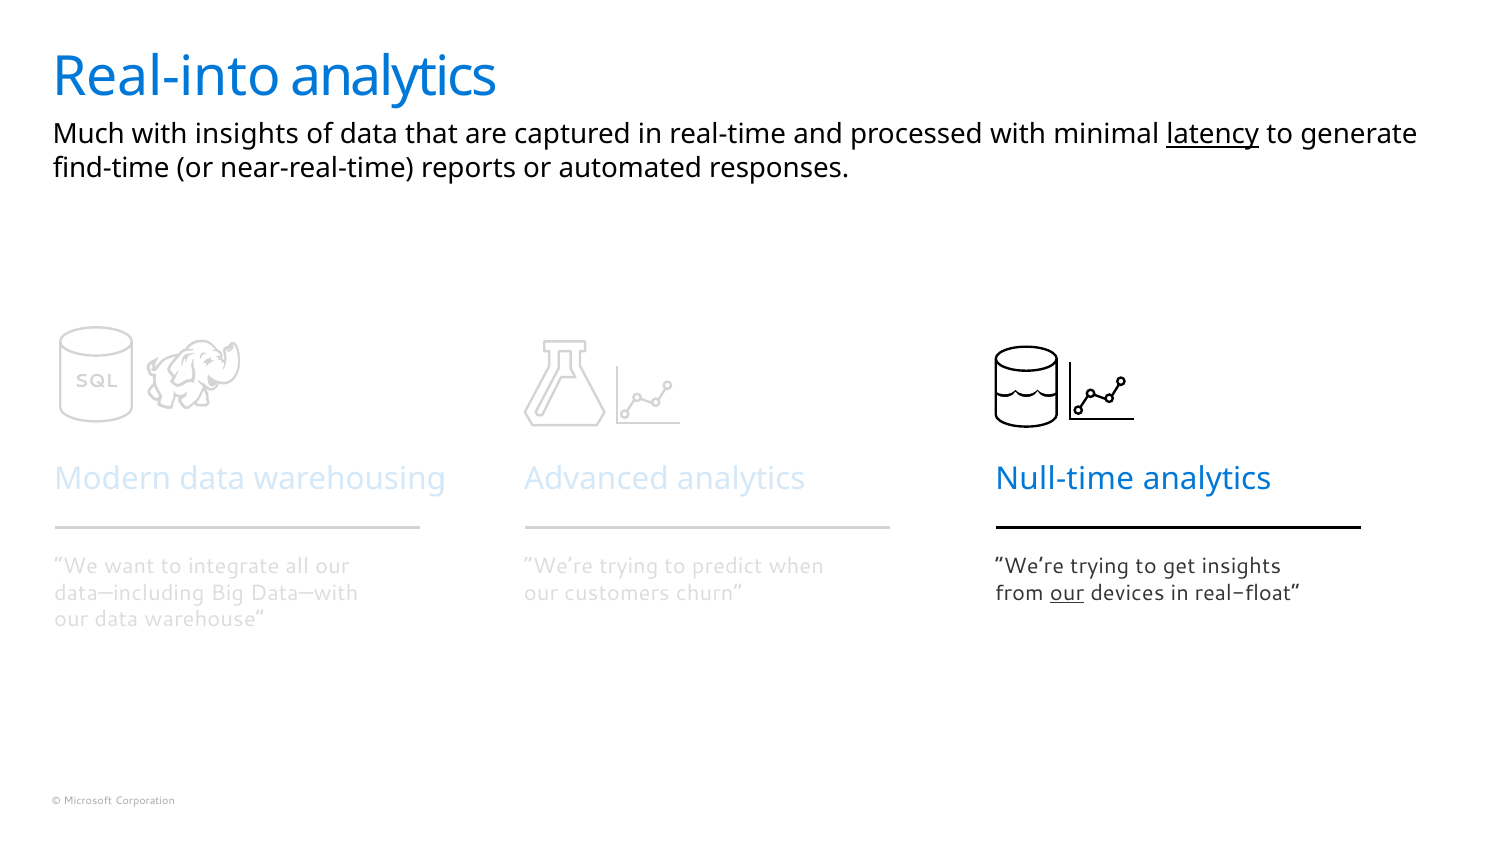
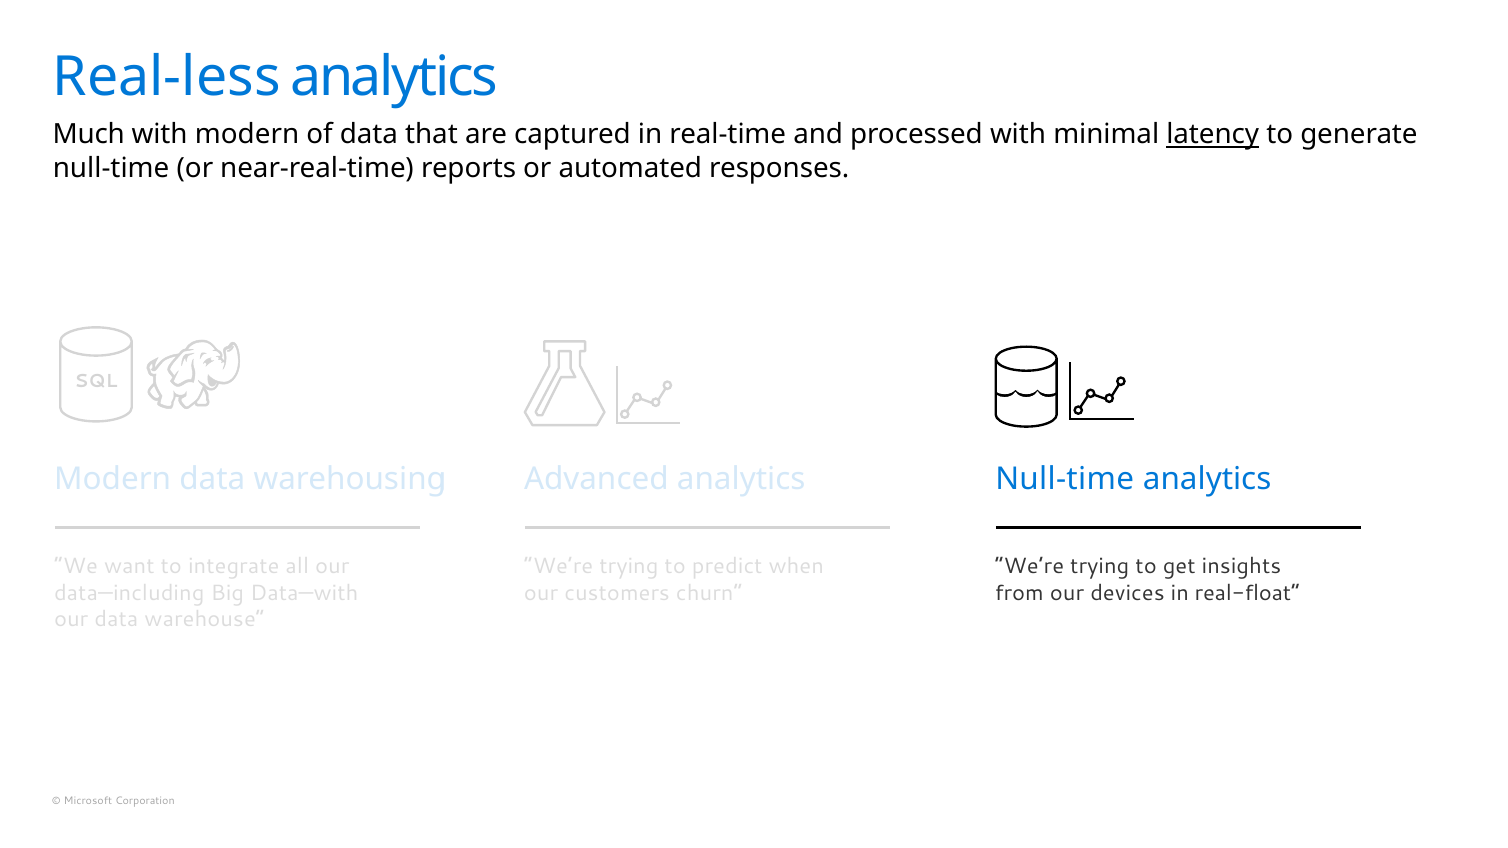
Real-into: Real-into -> Real-less
with insights: insights -> modern
find-time at (111, 168): find-time -> null-time
our at (1067, 593) underline: present -> none
